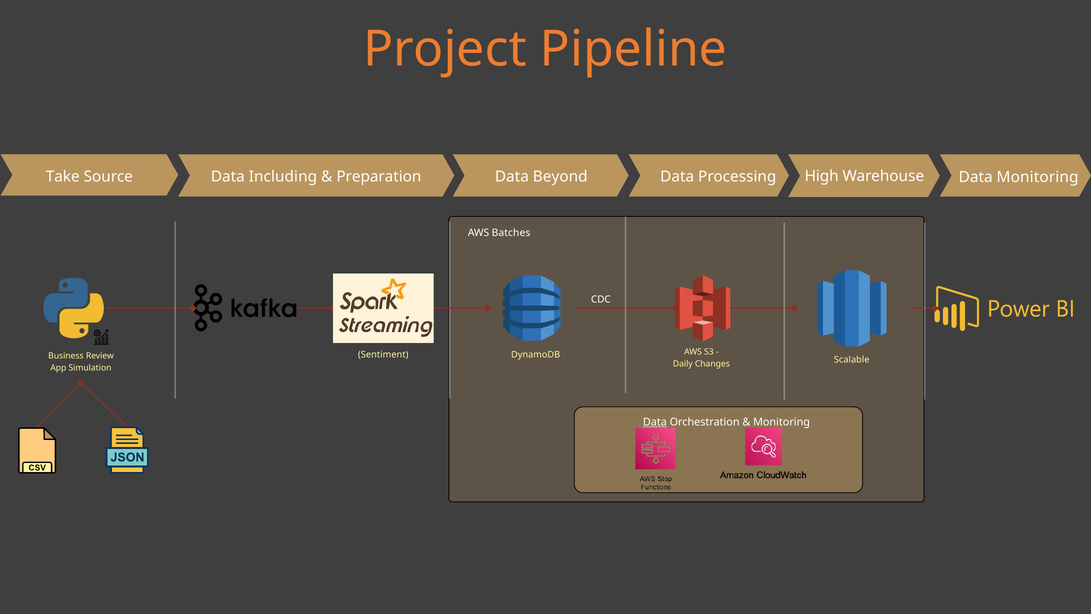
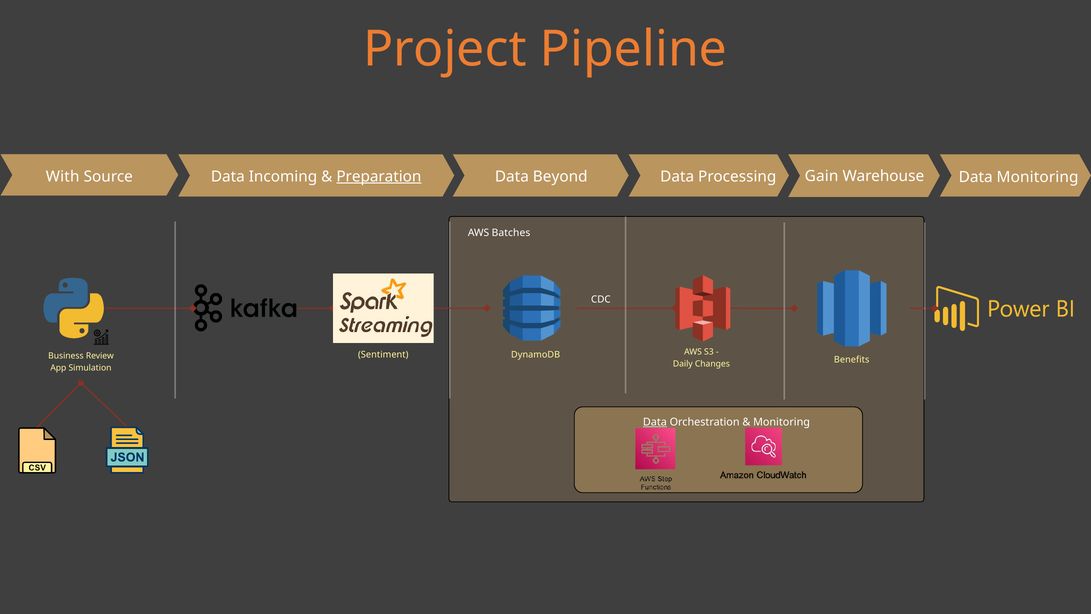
Take: Take -> With
Including: Including -> Incoming
Preparation underline: none -> present
High: High -> Gain
Scalable: Scalable -> Benefits
